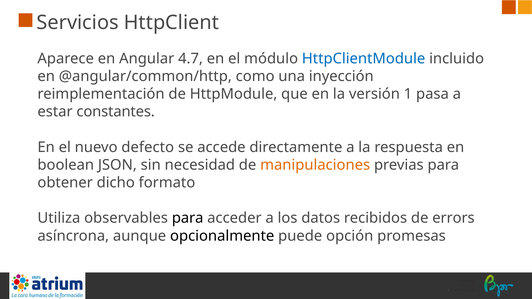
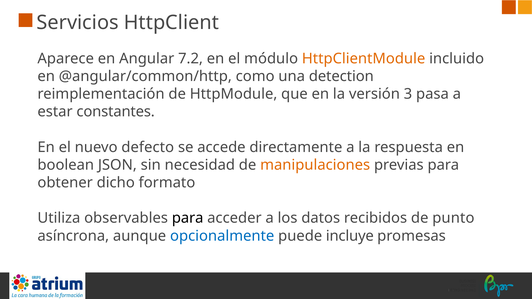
4.7: 4.7 -> 7.2
HttpClientModule colour: blue -> orange
inyección: inyección -> detection
1: 1 -> 3
errors: errors -> punto
opcionalmente colour: black -> blue
opción: opción -> incluye
